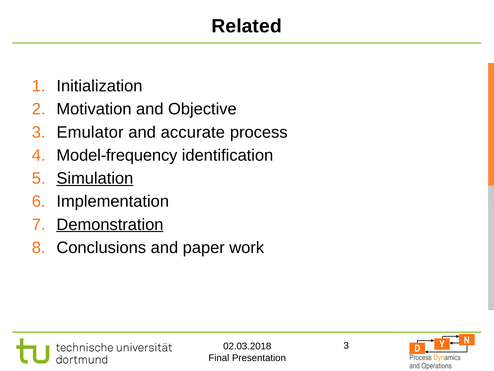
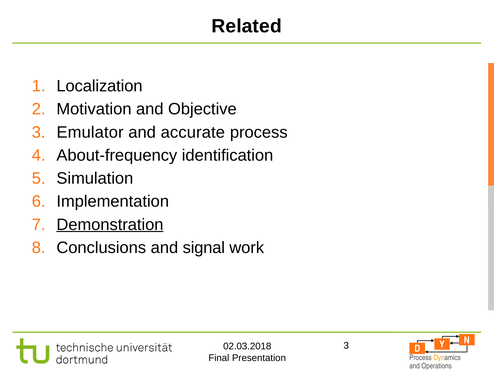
Initialization: Initialization -> Localization
Model-frequency: Model-frequency -> About-frequency
Simulation underline: present -> none
paper: paper -> signal
